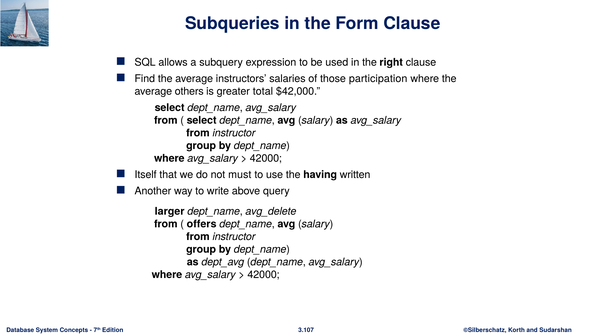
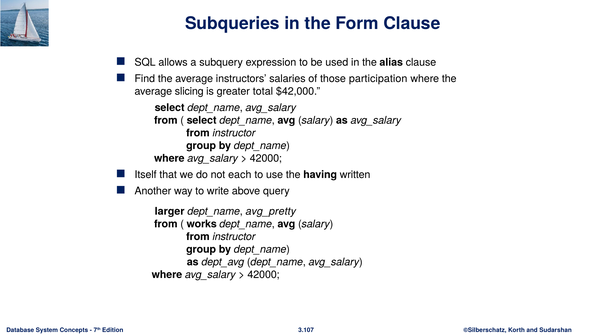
right: right -> alias
others: others -> slicing
must: must -> each
avg_delete: avg_delete -> avg_pretty
offers: offers -> works
